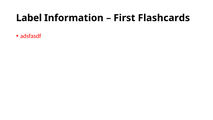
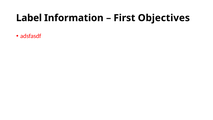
Flashcards: Flashcards -> Objectives
